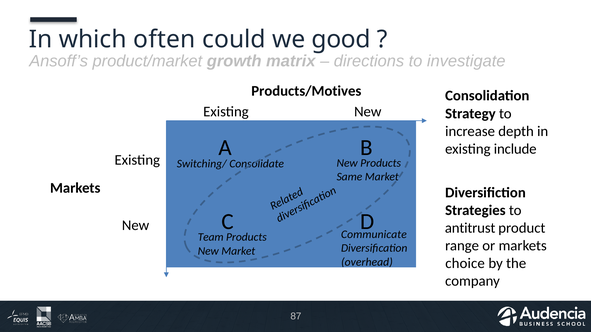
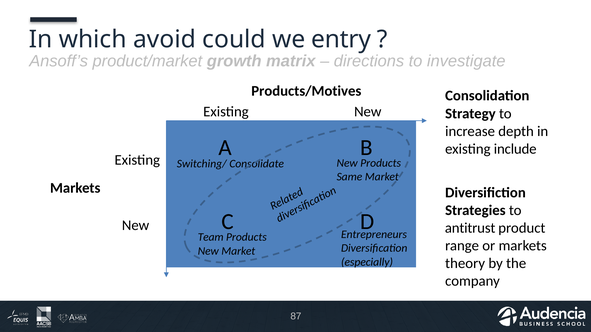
often: often -> avoid
good: good -> entry
Communicate: Communicate -> Entrepreneurs
overhead: overhead -> especially
choice: choice -> theory
